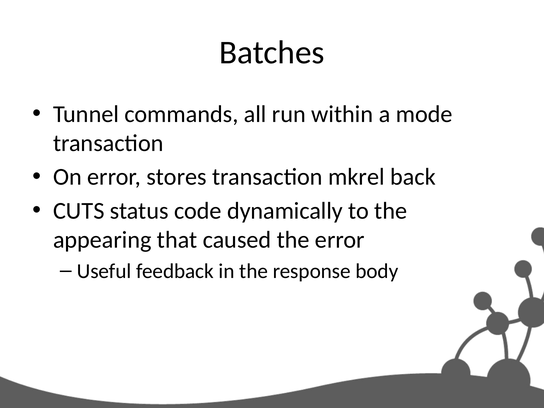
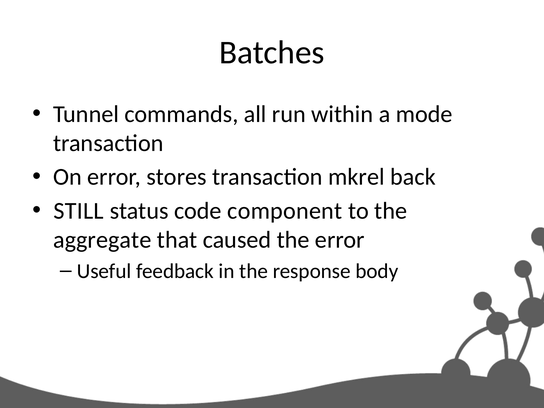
CUTS: CUTS -> STILL
dynamically: dynamically -> component
appearing: appearing -> aggregate
